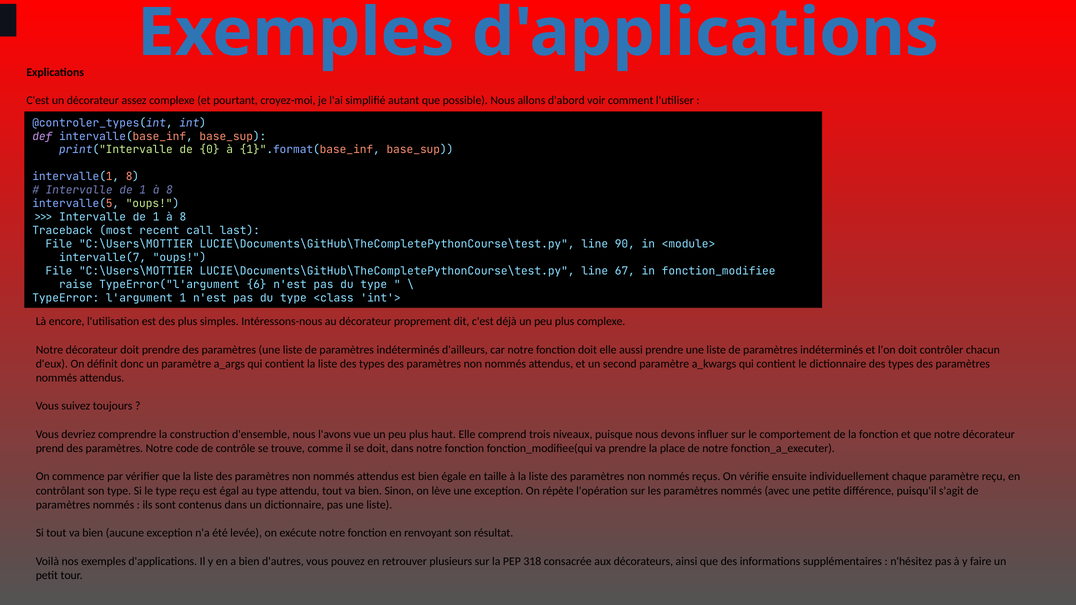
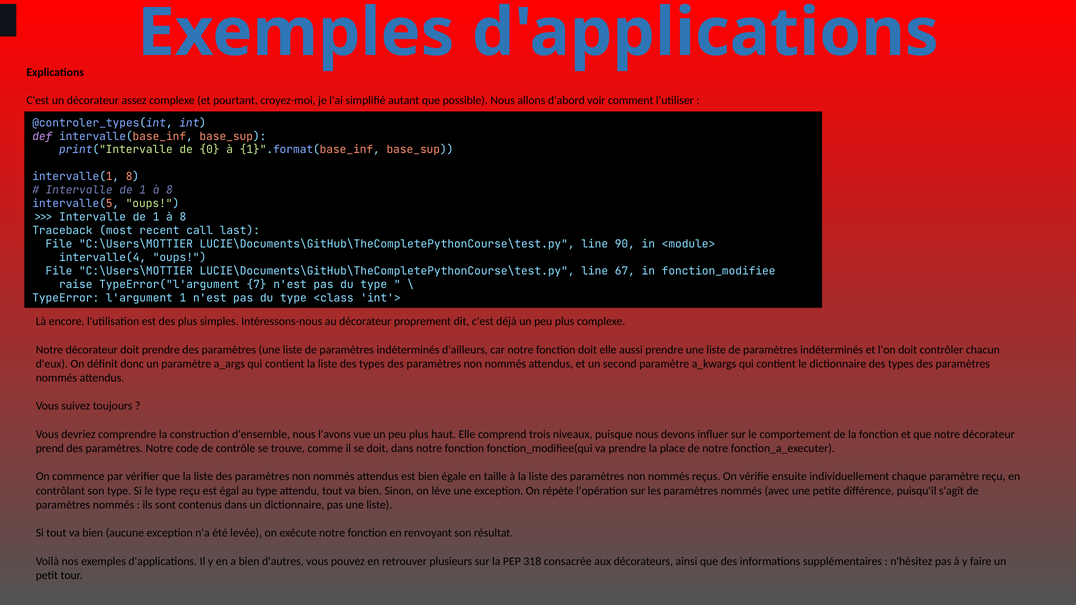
intervalle(7: intervalle(7 -> intervalle(4
6: 6 -> 7
